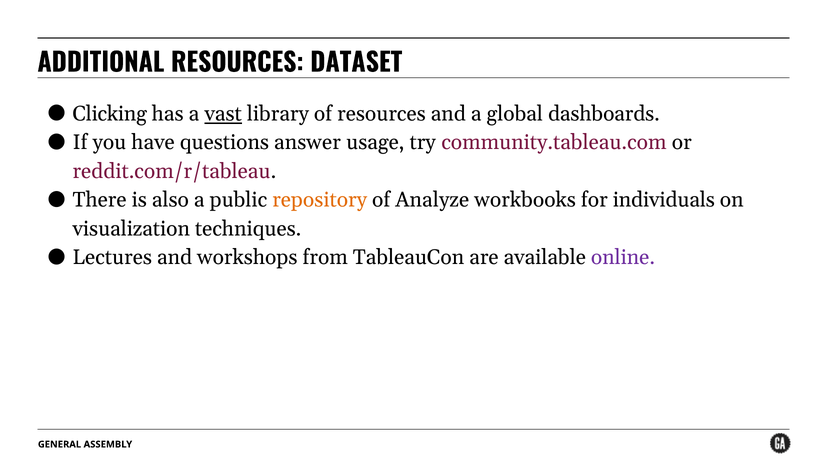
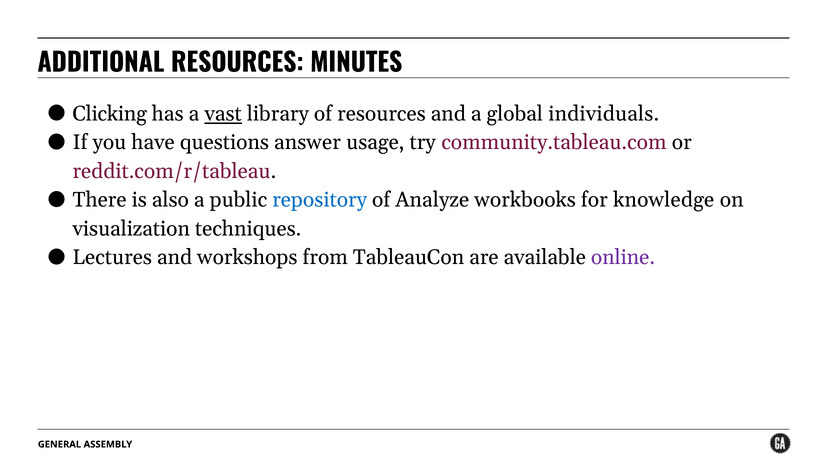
DATASET: DATASET -> MINUTES
dashboards: dashboards -> individuals
repository colour: orange -> blue
individuals: individuals -> knowledge
